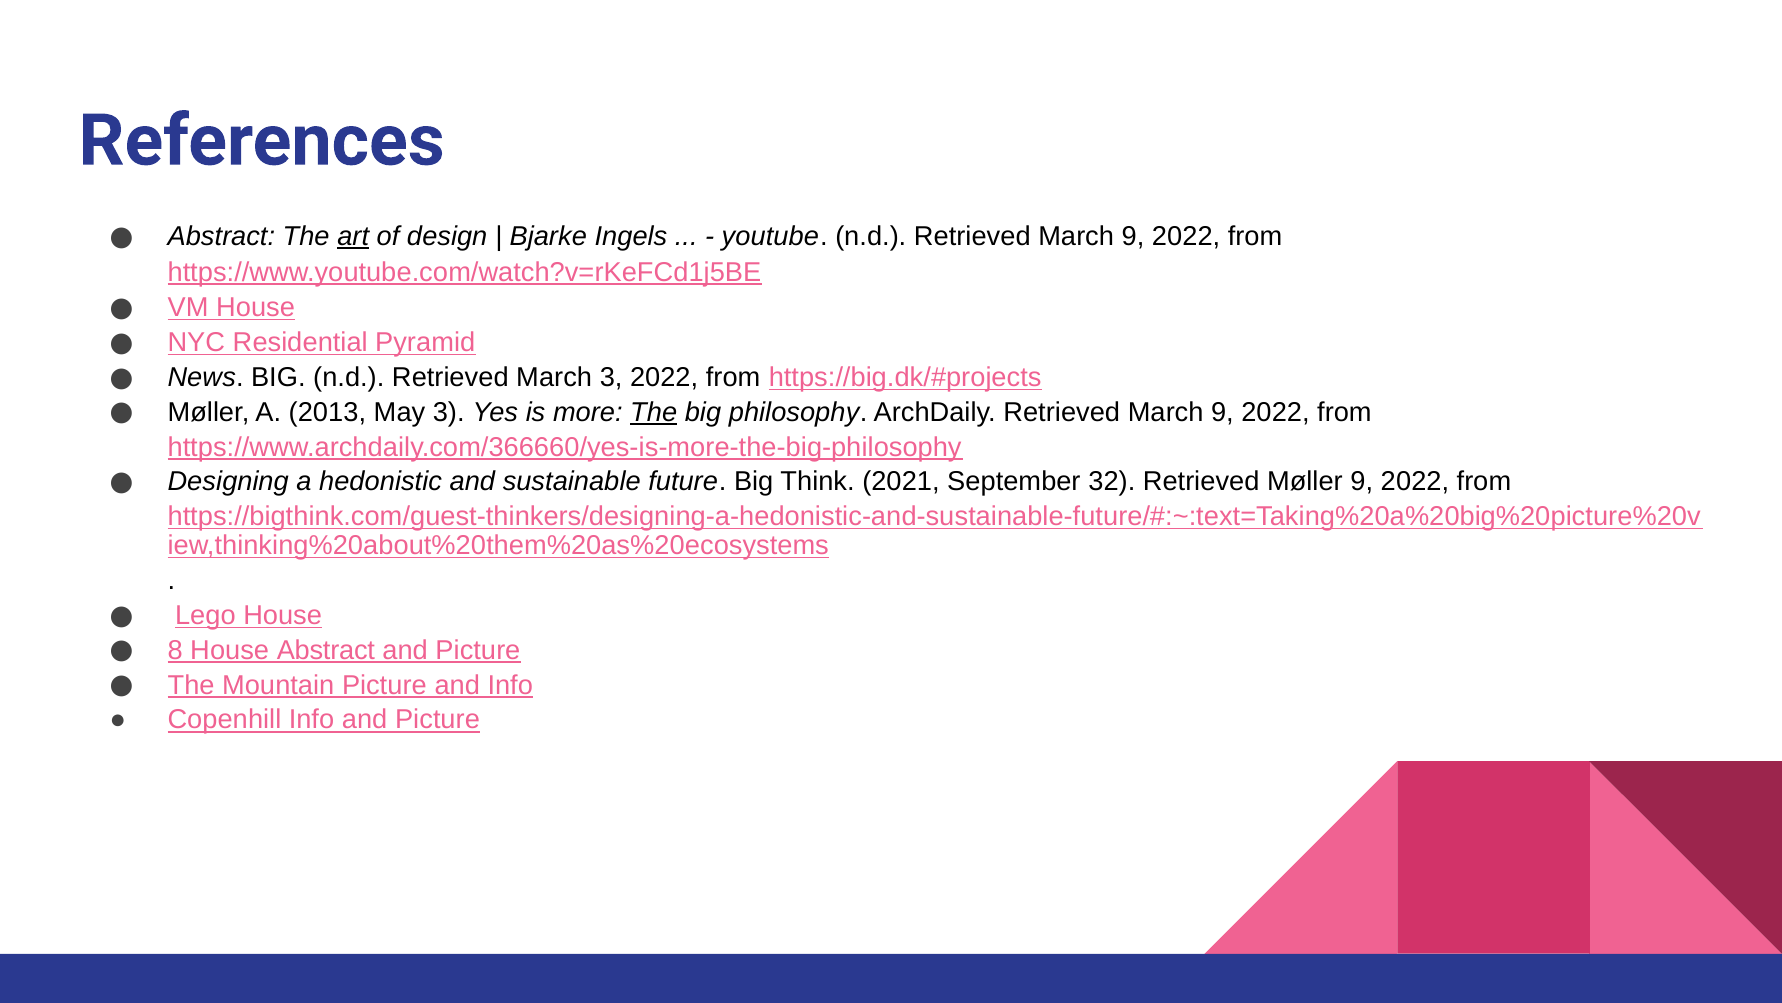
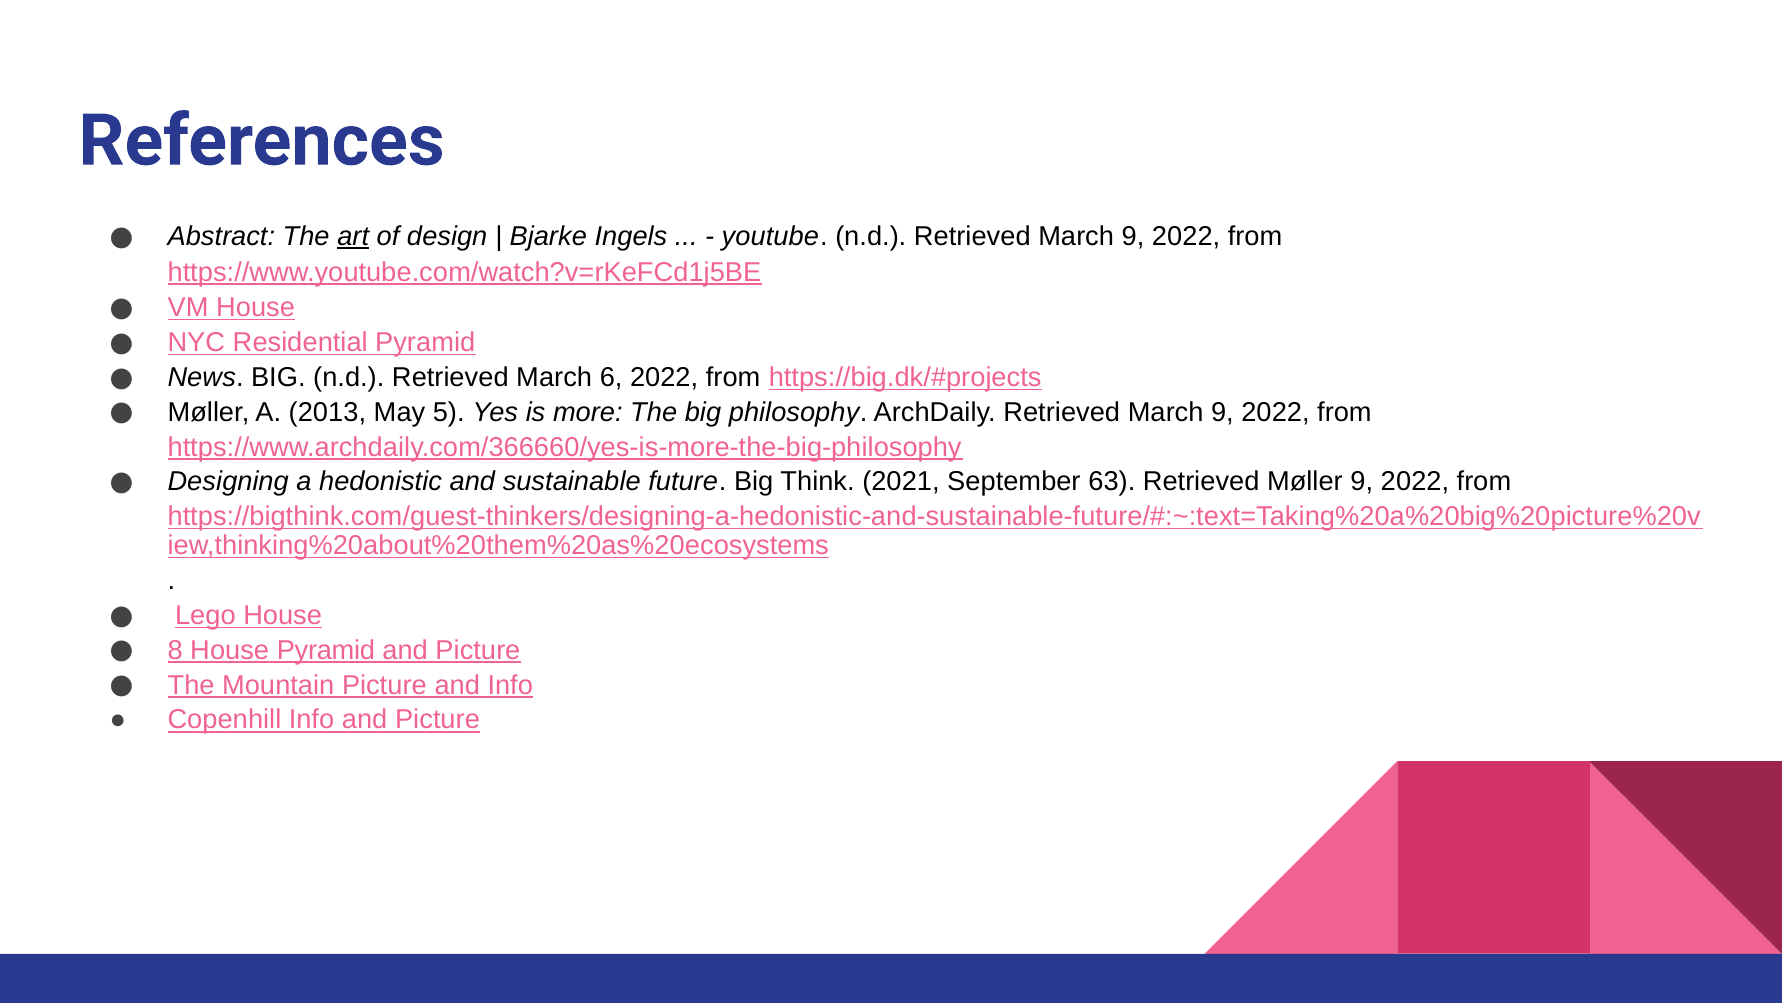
March 3: 3 -> 6
May 3: 3 -> 5
The at (654, 412) underline: present -> none
32: 32 -> 63
House Abstract: Abstract -> Pyramid
